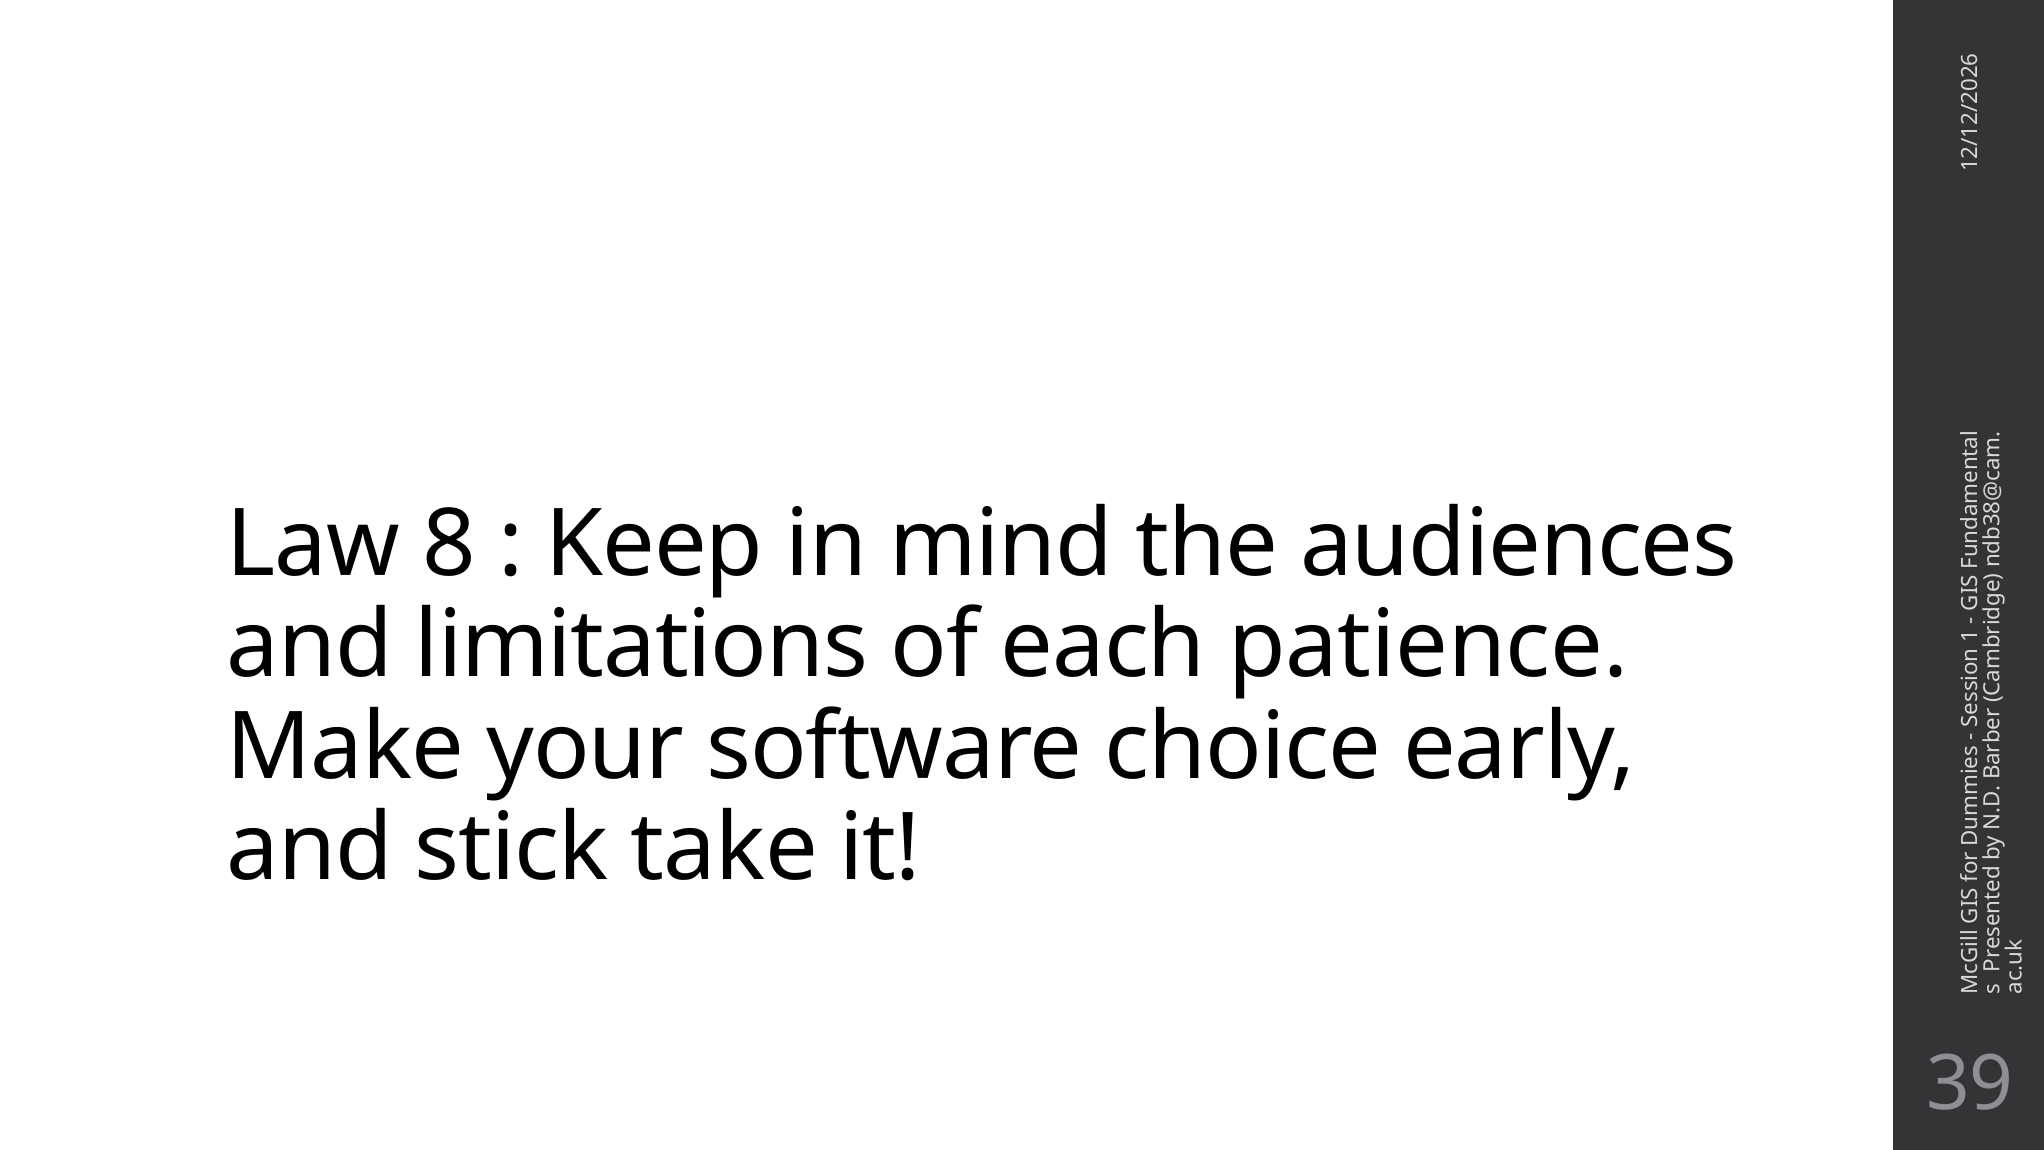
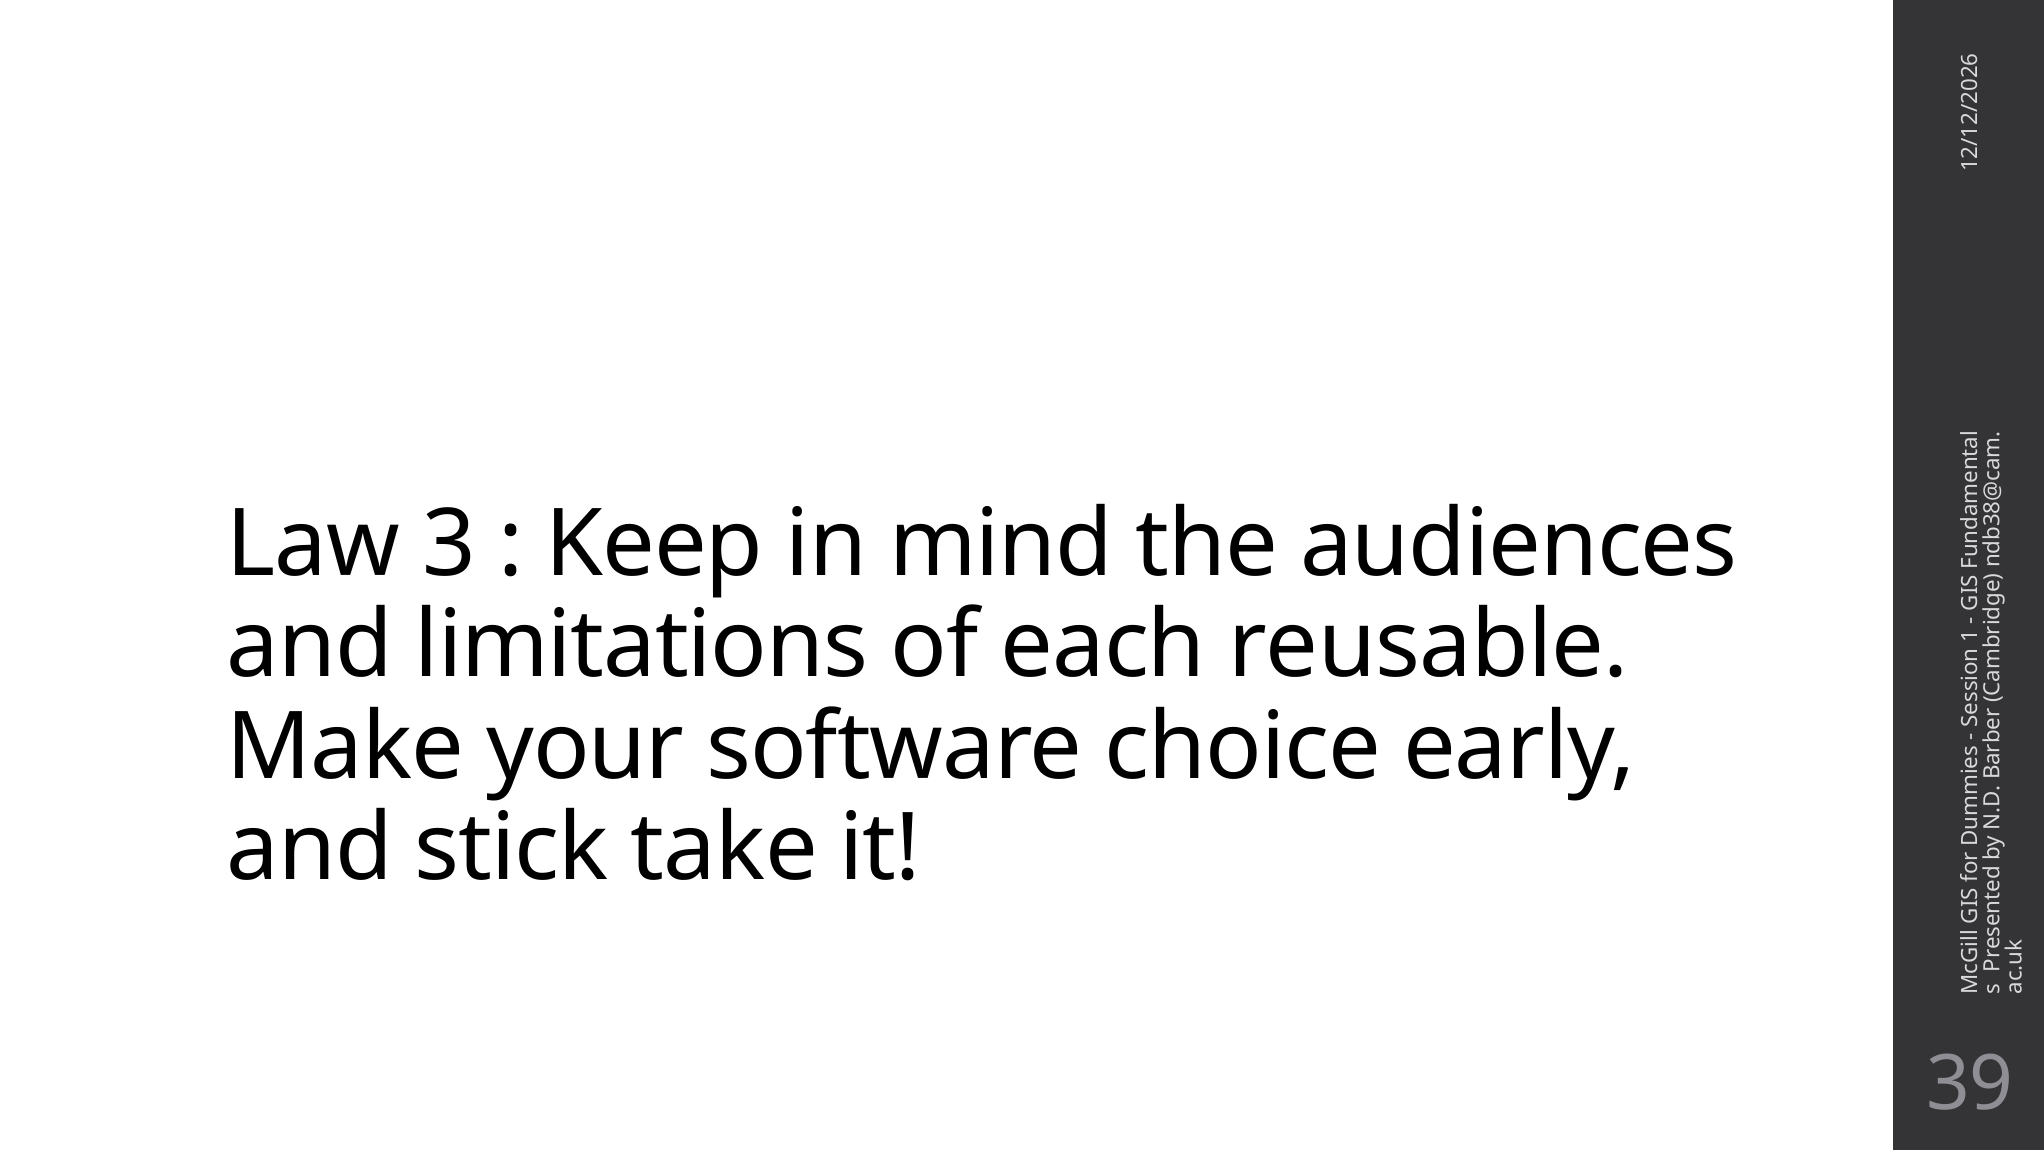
Law 8: 8 -> 3
patience: patience -> reusable
